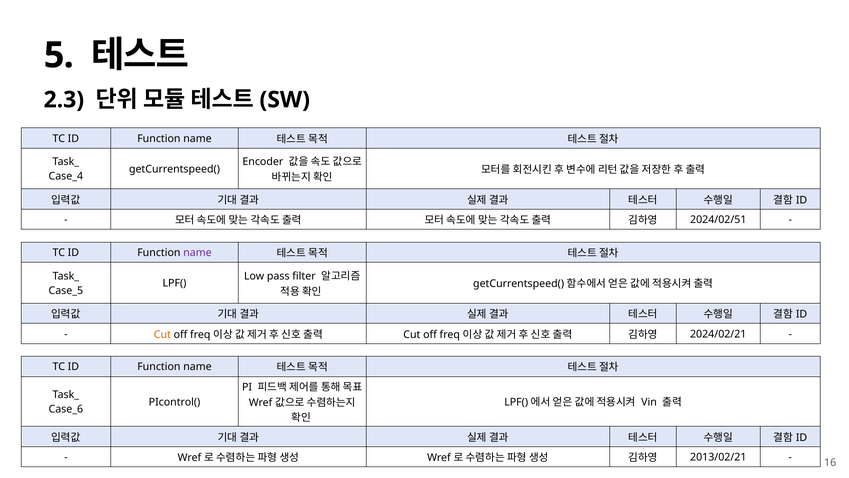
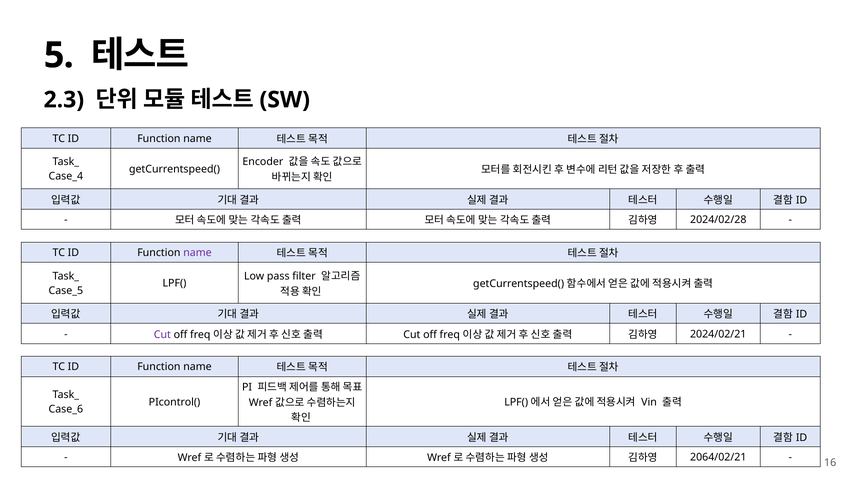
2024/02/51: 2024/02/51 -> 2024/02/28
Cut at (162, 334) colour: orange -> purple
2013/02/21: 2013/02/21 -> 2064/02/21
